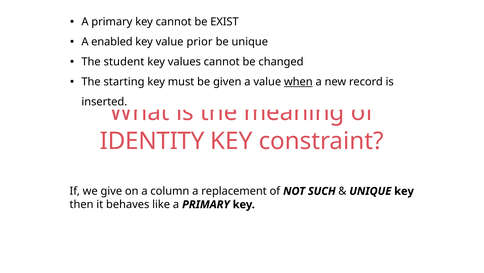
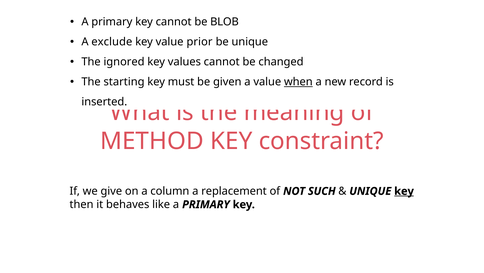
EXIST: EXIST -> BLOB
enabled: enabled -> exclude
student: student -> ignored
IDENTITY: IDENTITY -> METHOD
key at (404, 191) underline: none -> present
